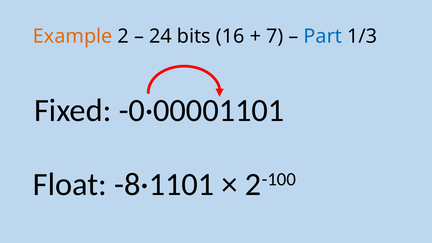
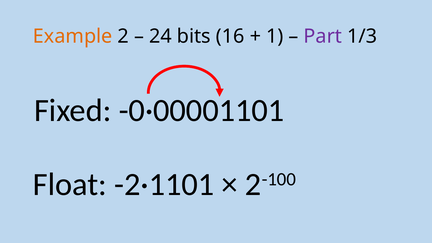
7: 7 -> 1
Part colour: blue -> purple
-8·1101: -8·1101 -> -2·1101
